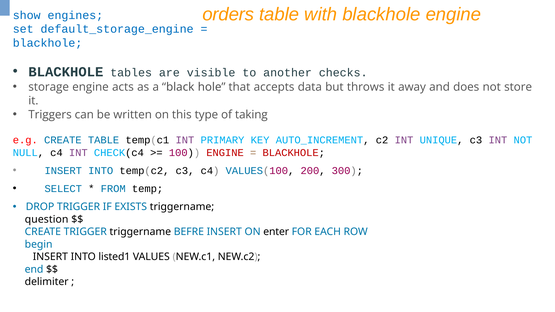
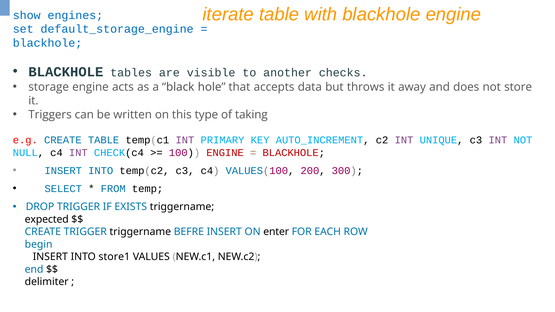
orders: orders -> iterate
question: question -> expected
listed1: listed1 -> store1
